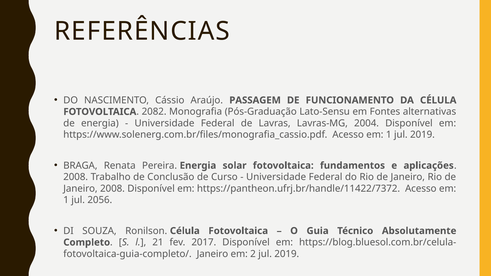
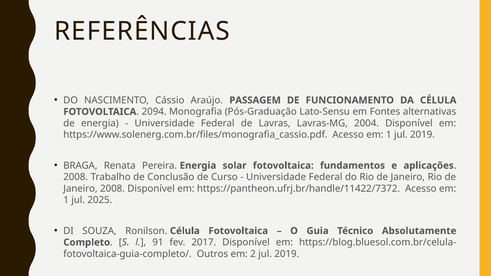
2082: 2082 -> 2094
2056: 2056 -> 2025
21: 21 -> 91
Janeiro at (212, 254): Janeiro -> Outros
